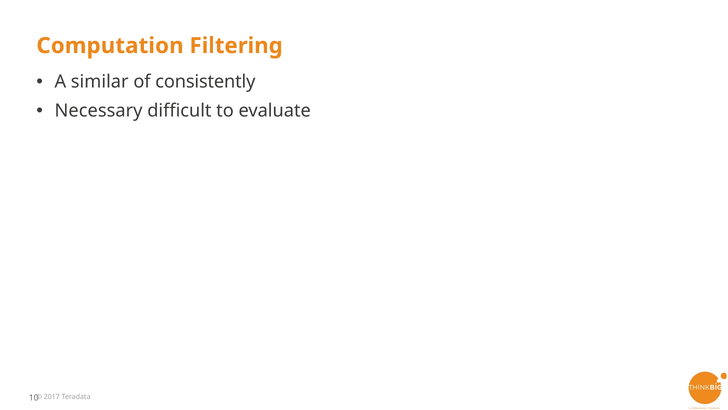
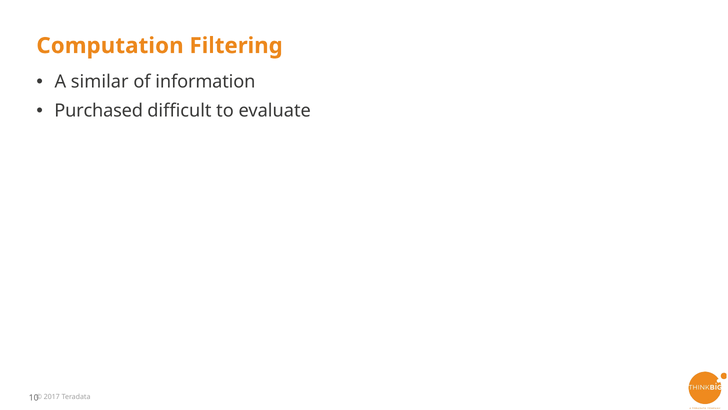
consistently: consistently -> information
Necessary: Necessary -> Purchased
